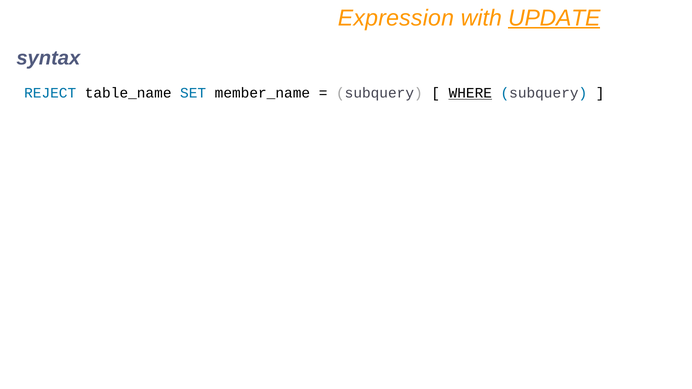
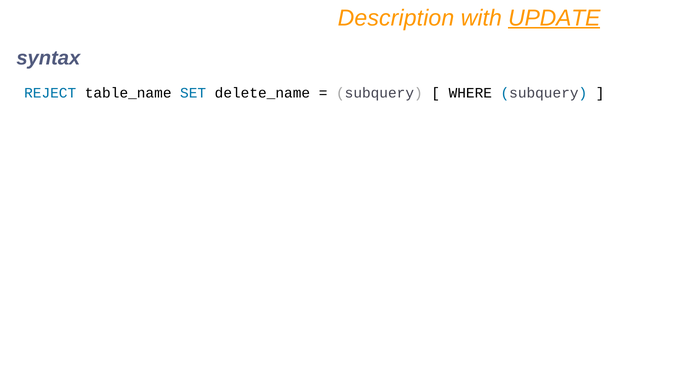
Expression: Expression -> Description
member_name: member_name -> delete_name
WHERE underline: present -> none
